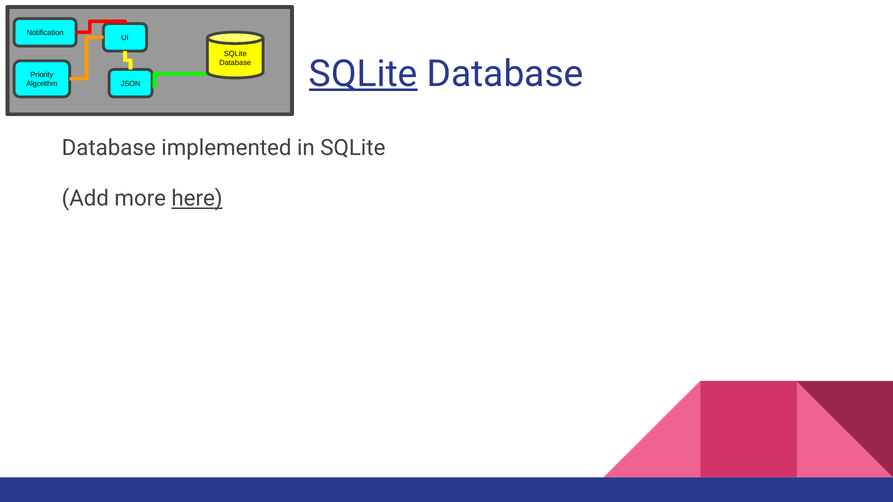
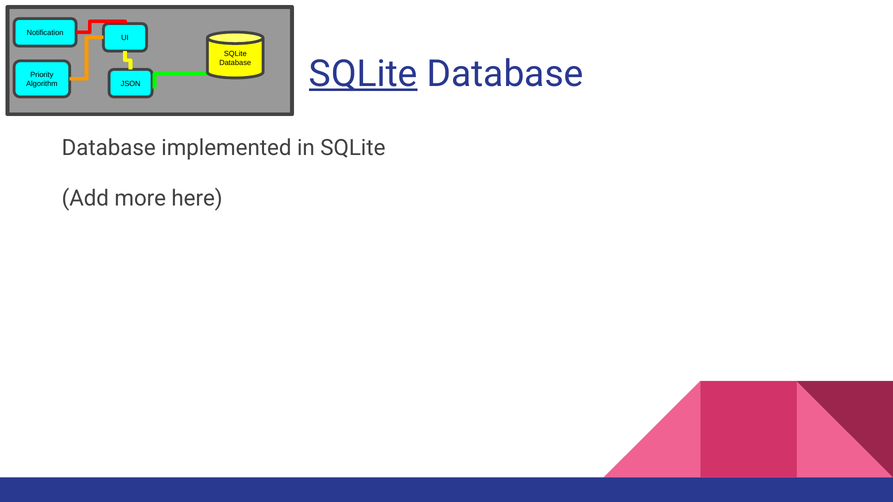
here underline: present -> none
